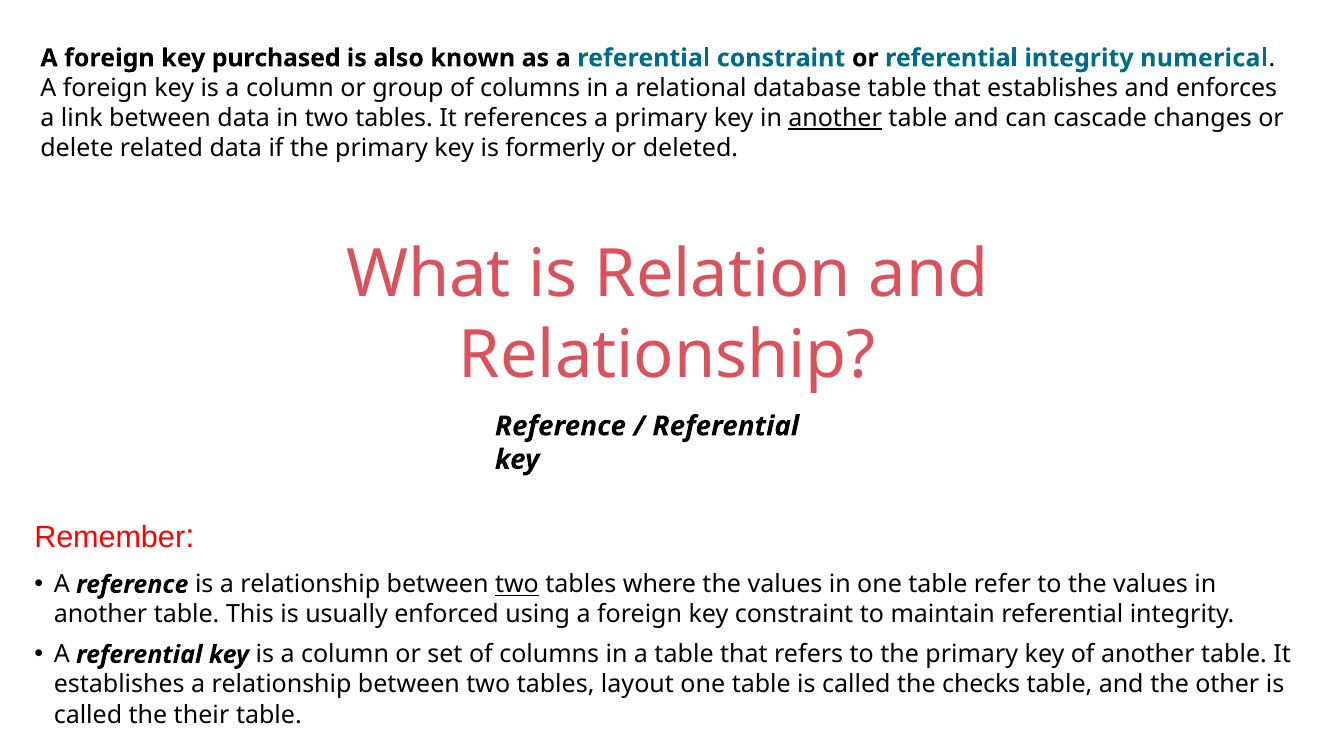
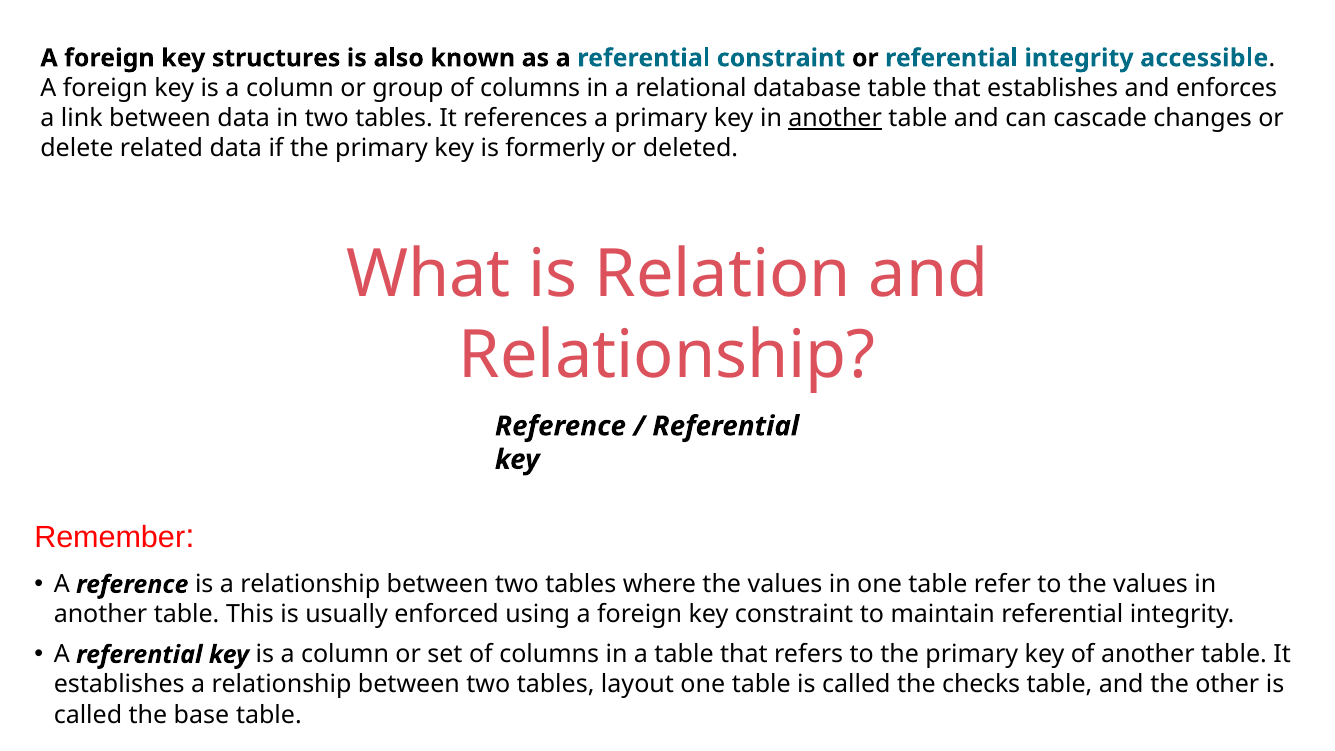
purchased: purchased -> structures
numerical: numerical -> accessible
two at (517, 585) underline: present -> none
their: their -> base
